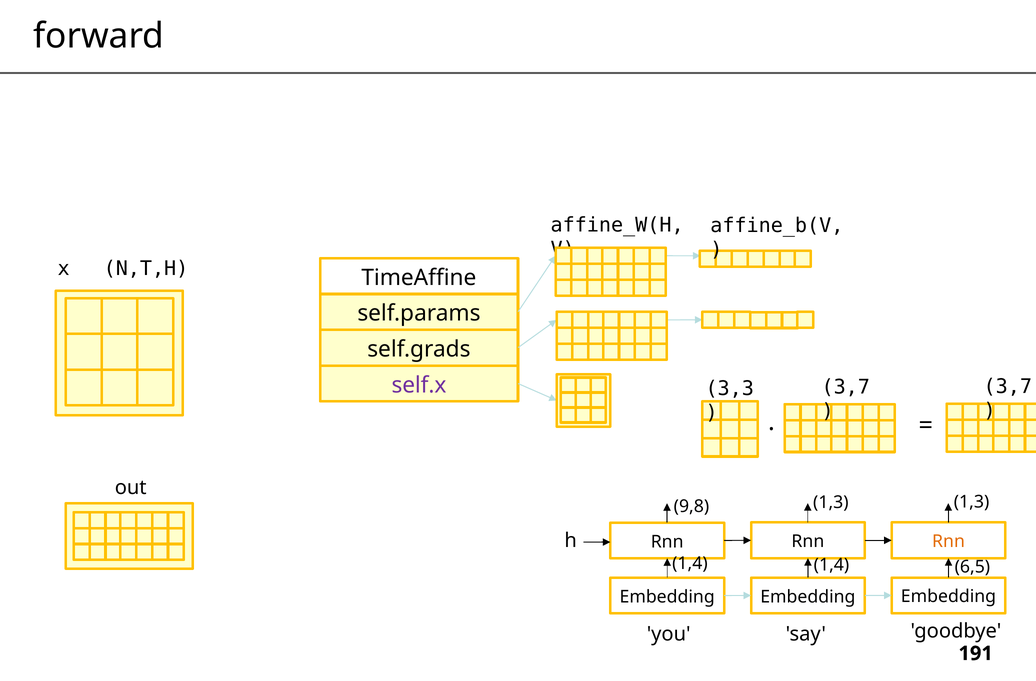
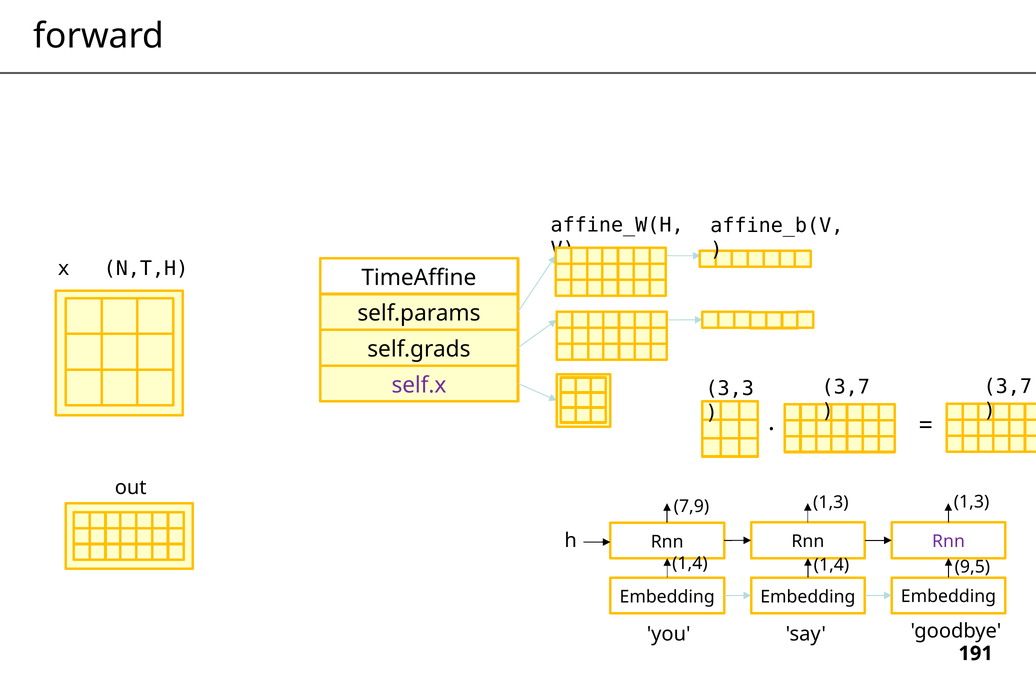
9,8: 9,8 -> 7,9
Rnn at (948, 541) colour: orange -> purple
6,5: 6,5 -> 9,5
